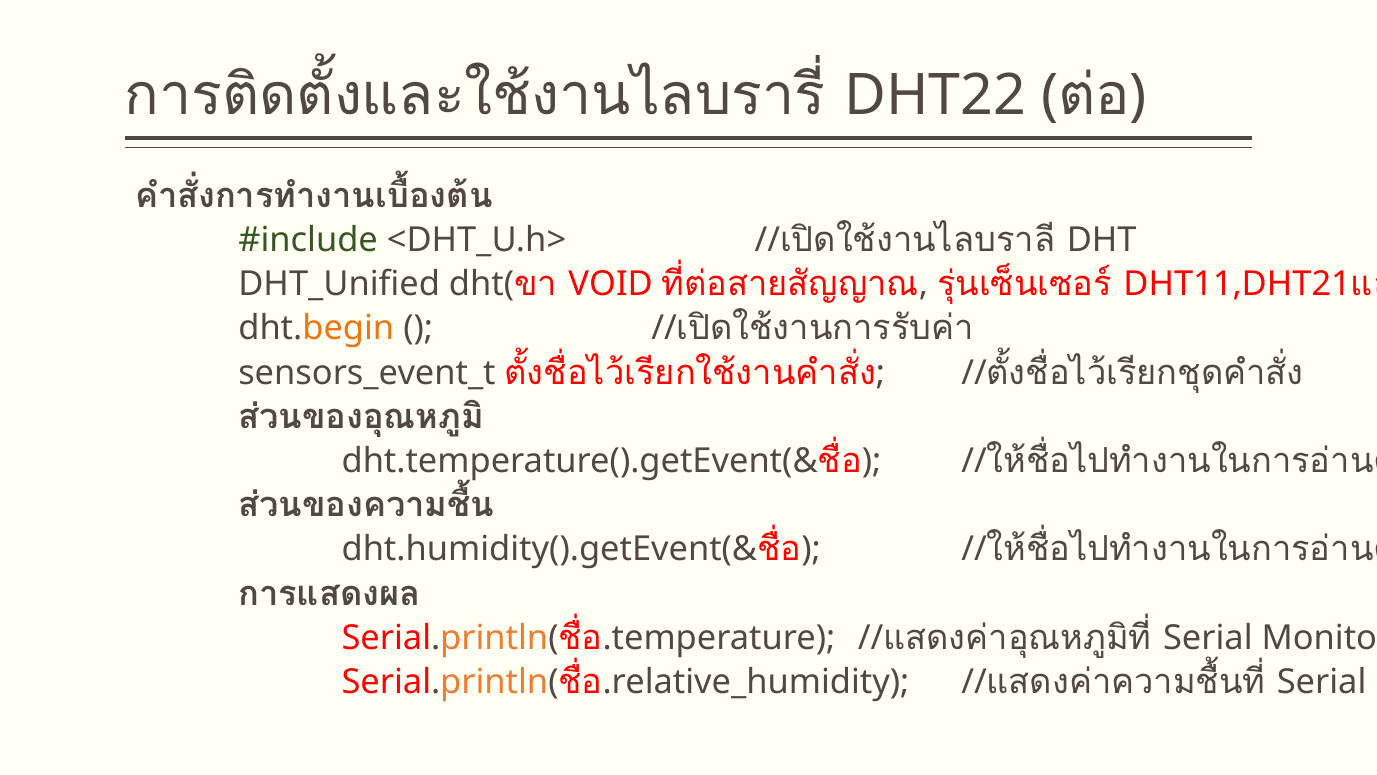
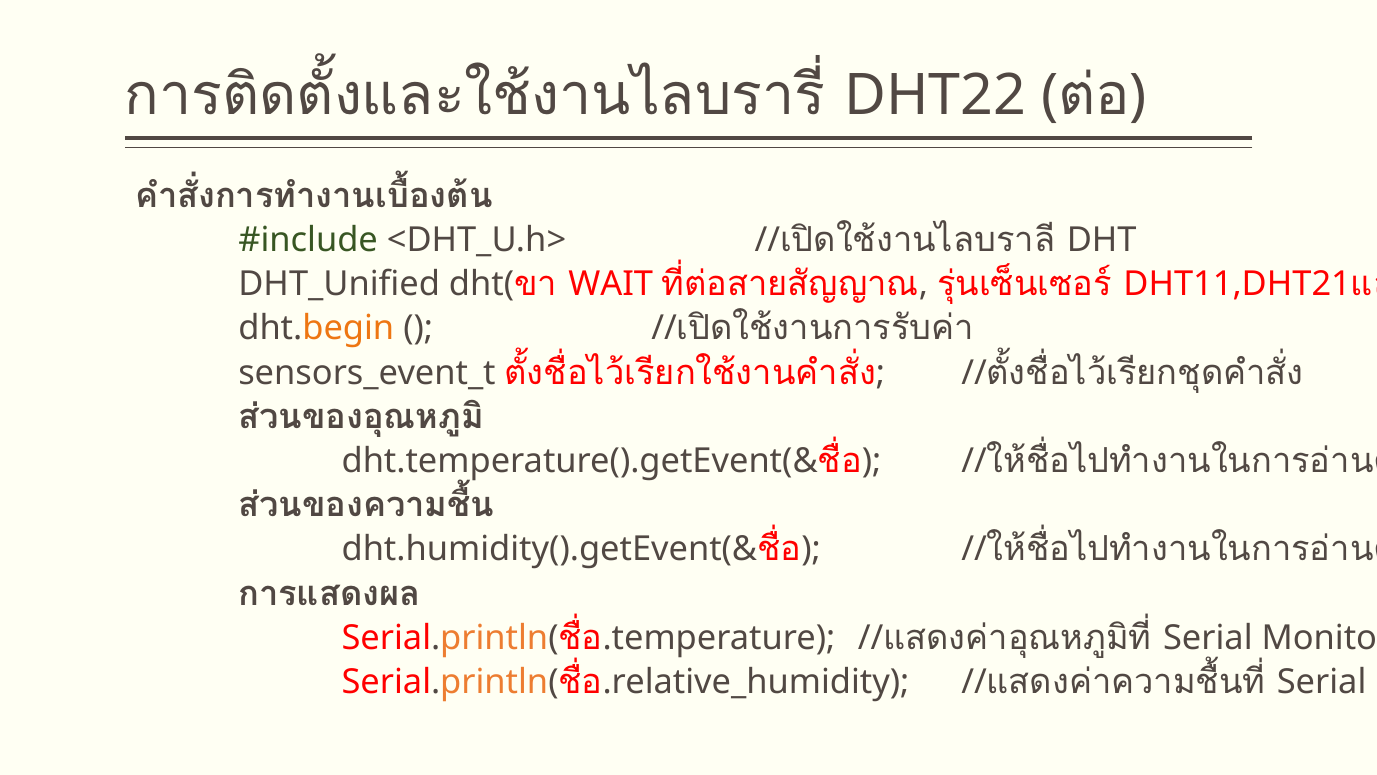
VOID: VOID -> WAIT
